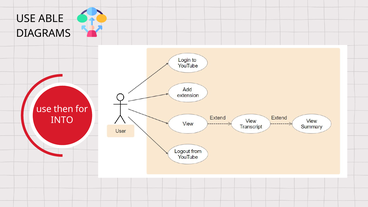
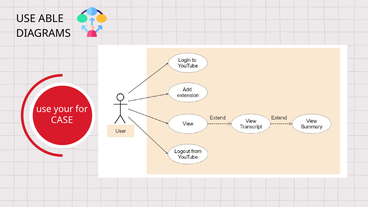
then: then -> your
INTO: INTO -> CASE
